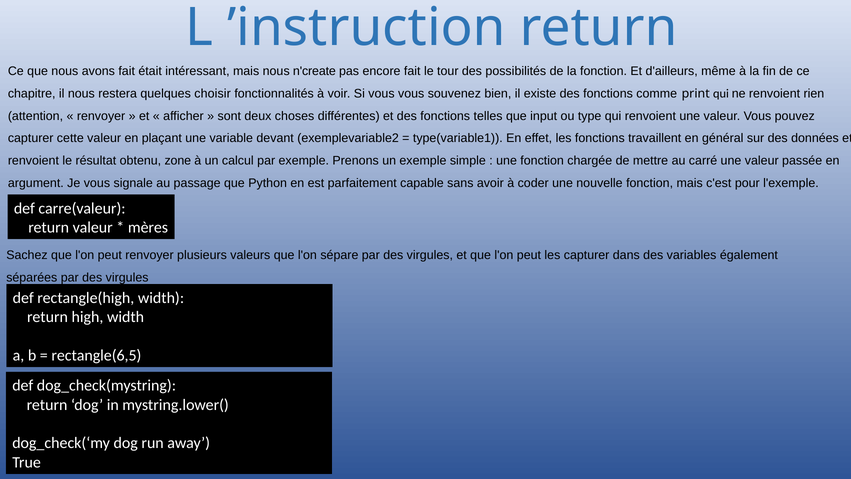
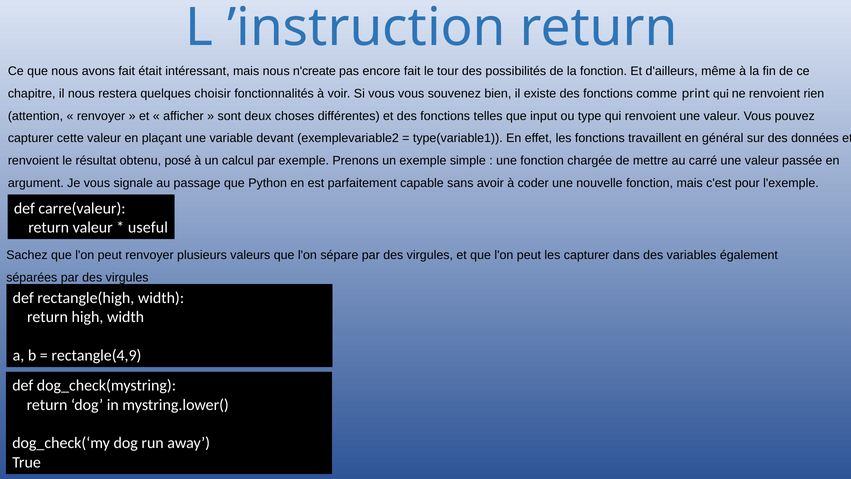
zone: zone -> posé
mères: mères -> useful
rectangle(6,5: rectangle(6,5 -> rectangle(4,9
